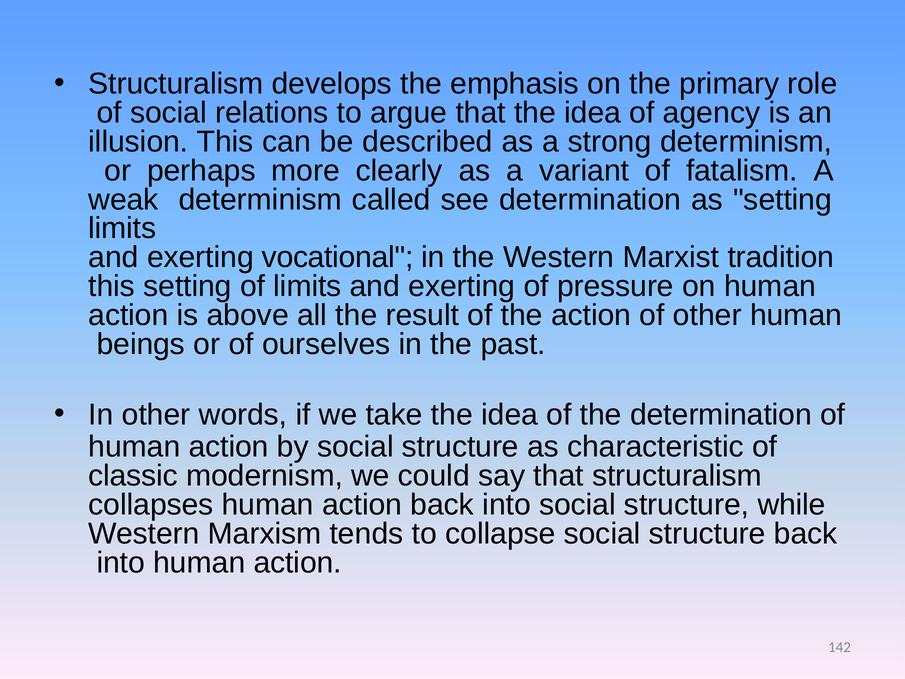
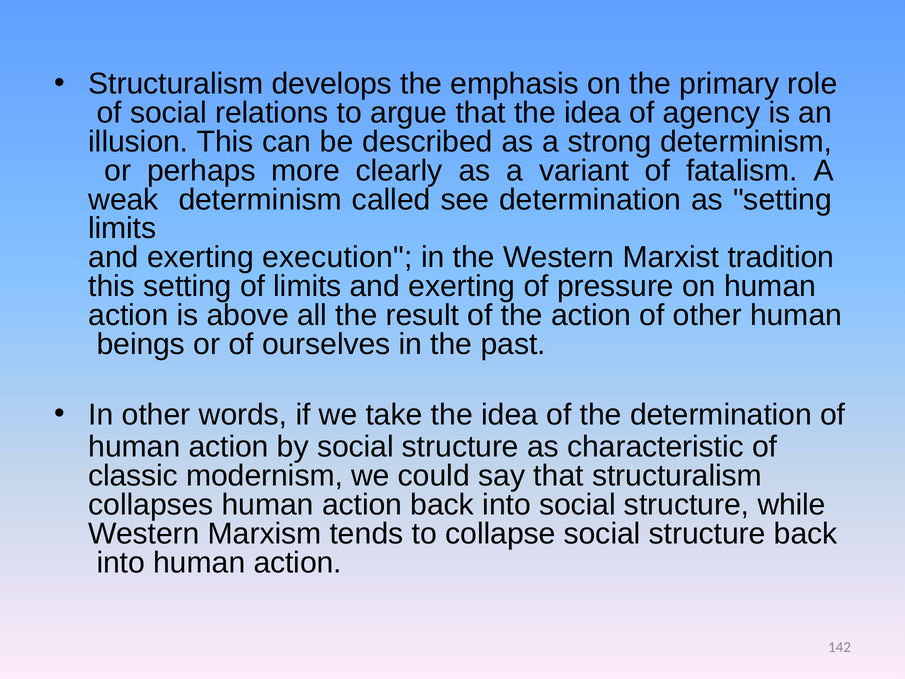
vocational: vocational -> execution
